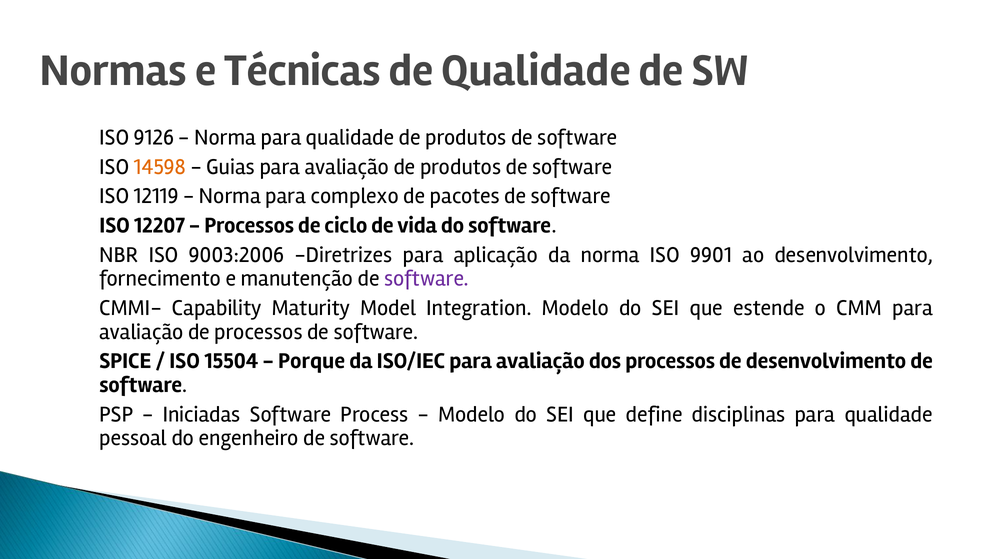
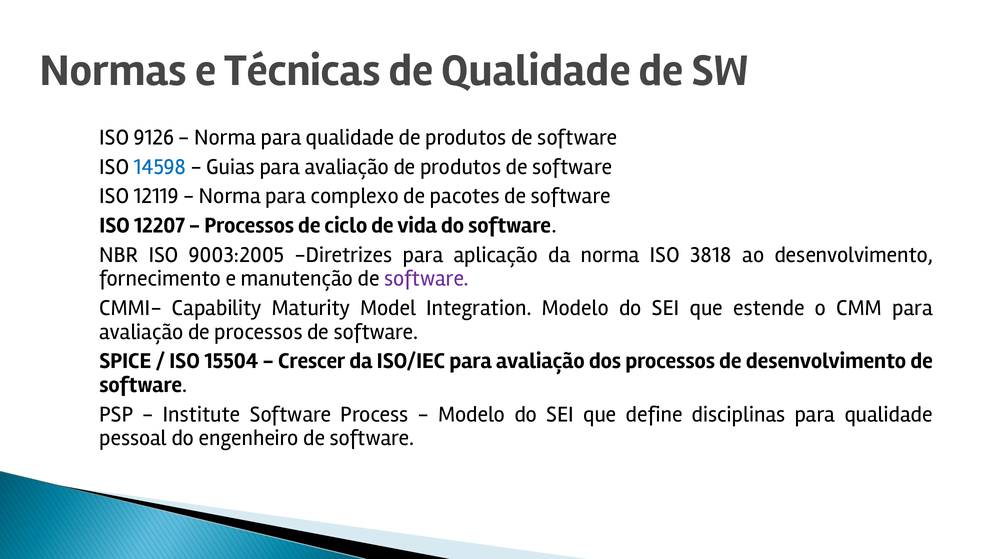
14598 colour: orange -> blue
9003:2006: 9003:2006 -> 9003:2005
9901: 9901 -> 3818
Porque: Porque -> Crescer
Iniciadas: Iniciadas -> Institute
